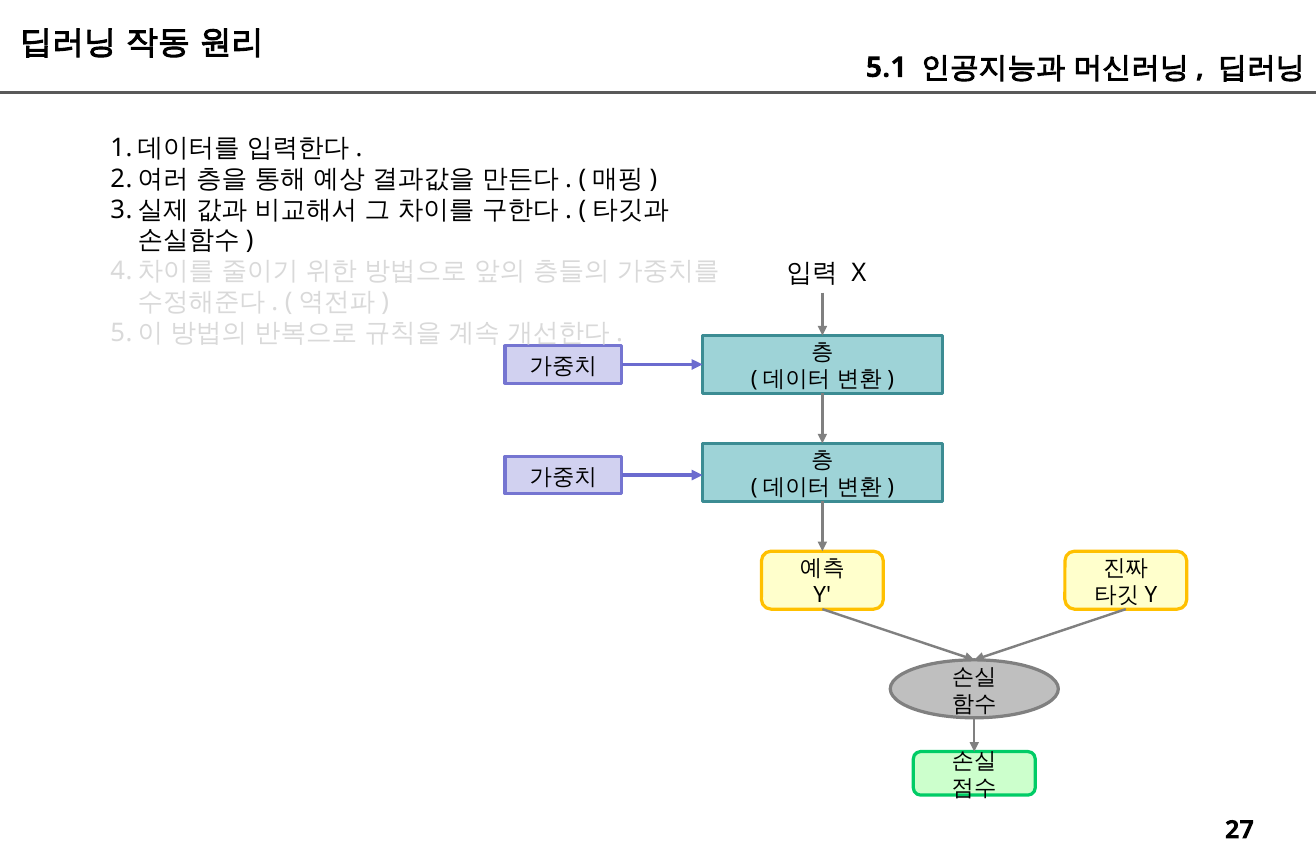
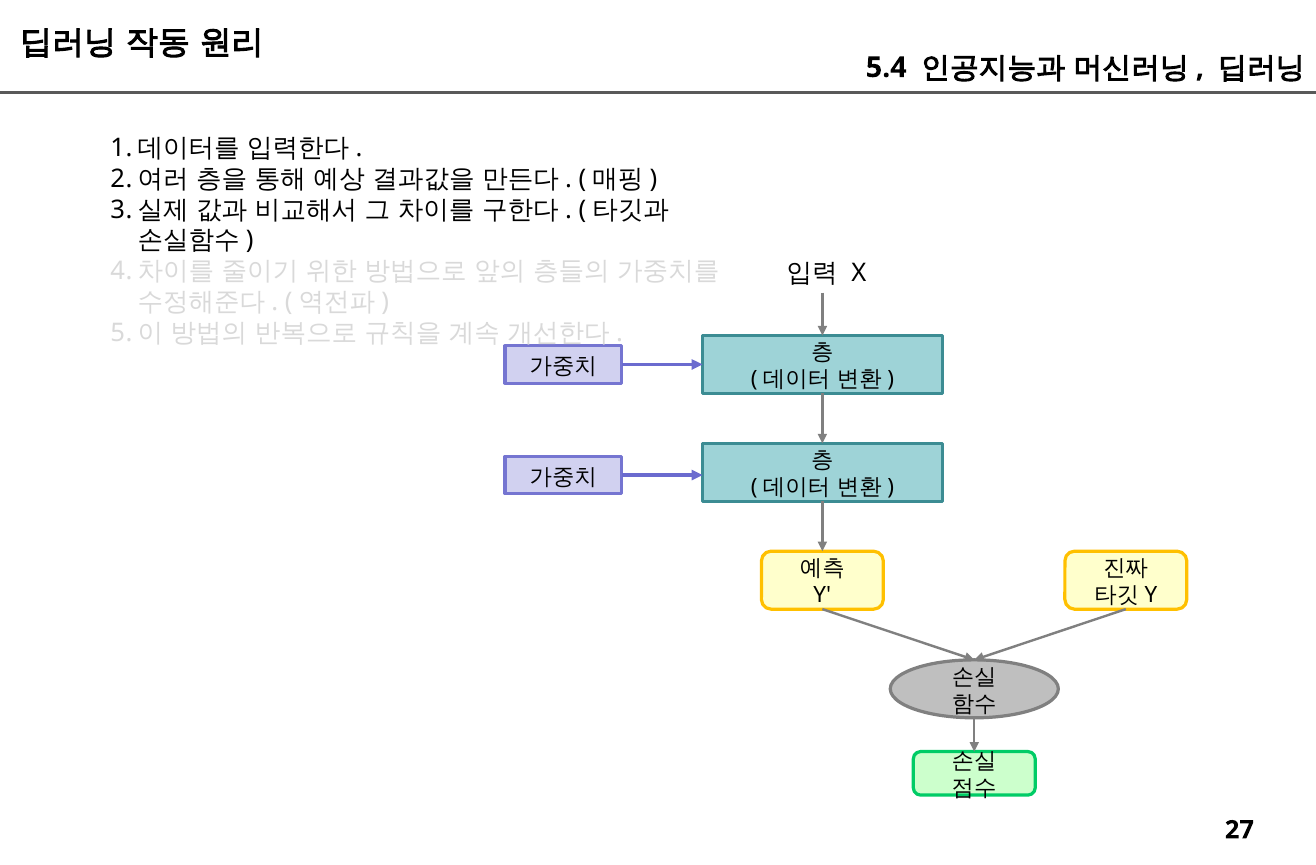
5.1: 5.1 -> 5.4
